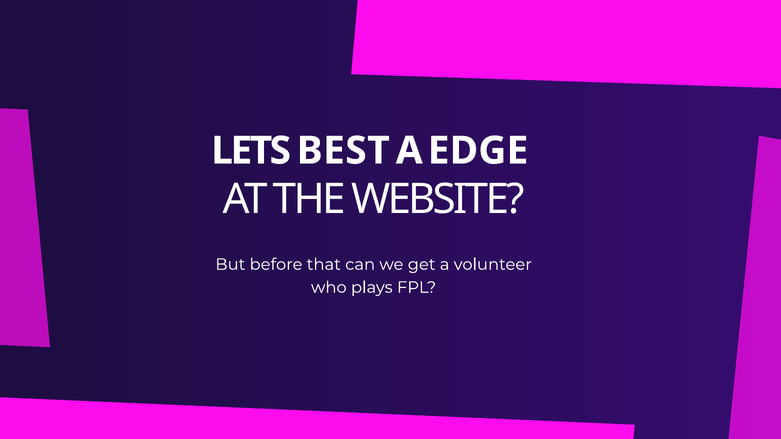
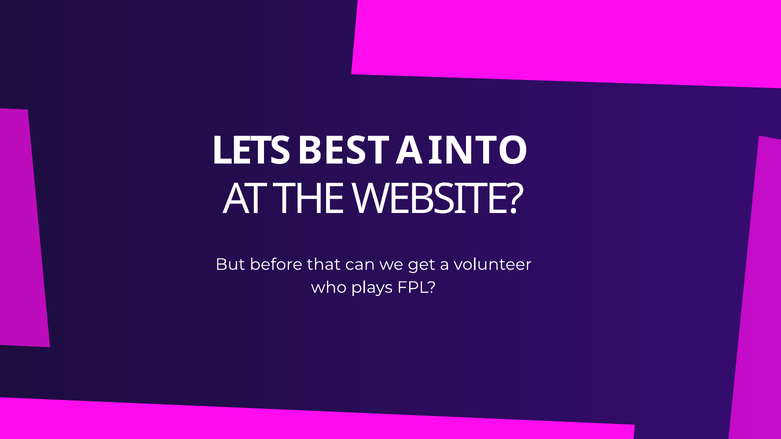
EDGE: EDGE -> INTO
